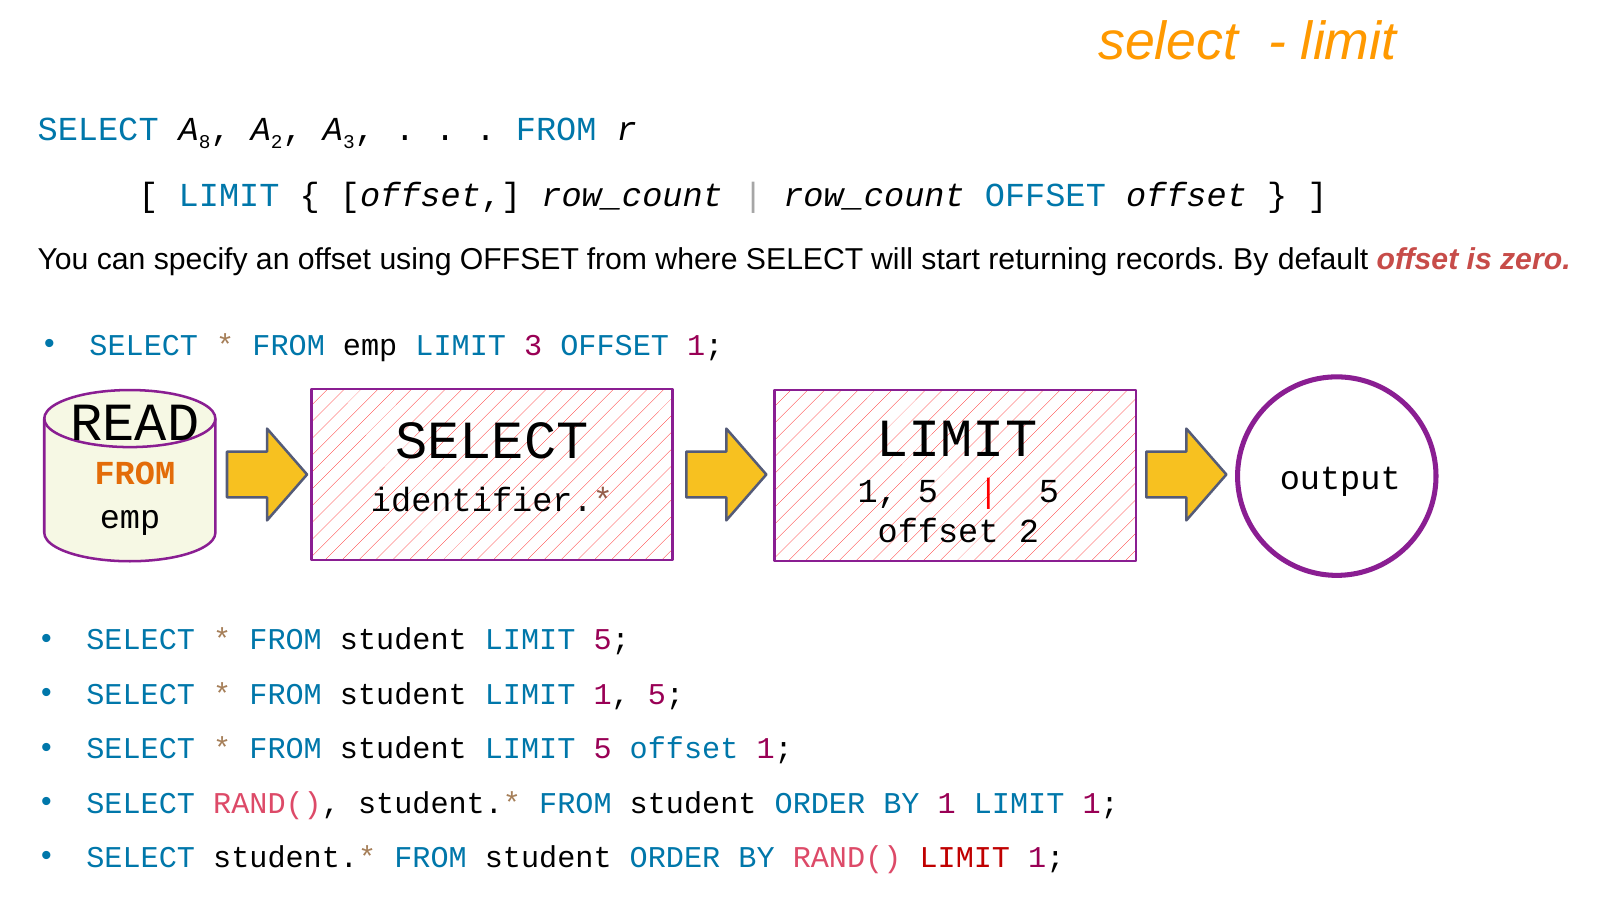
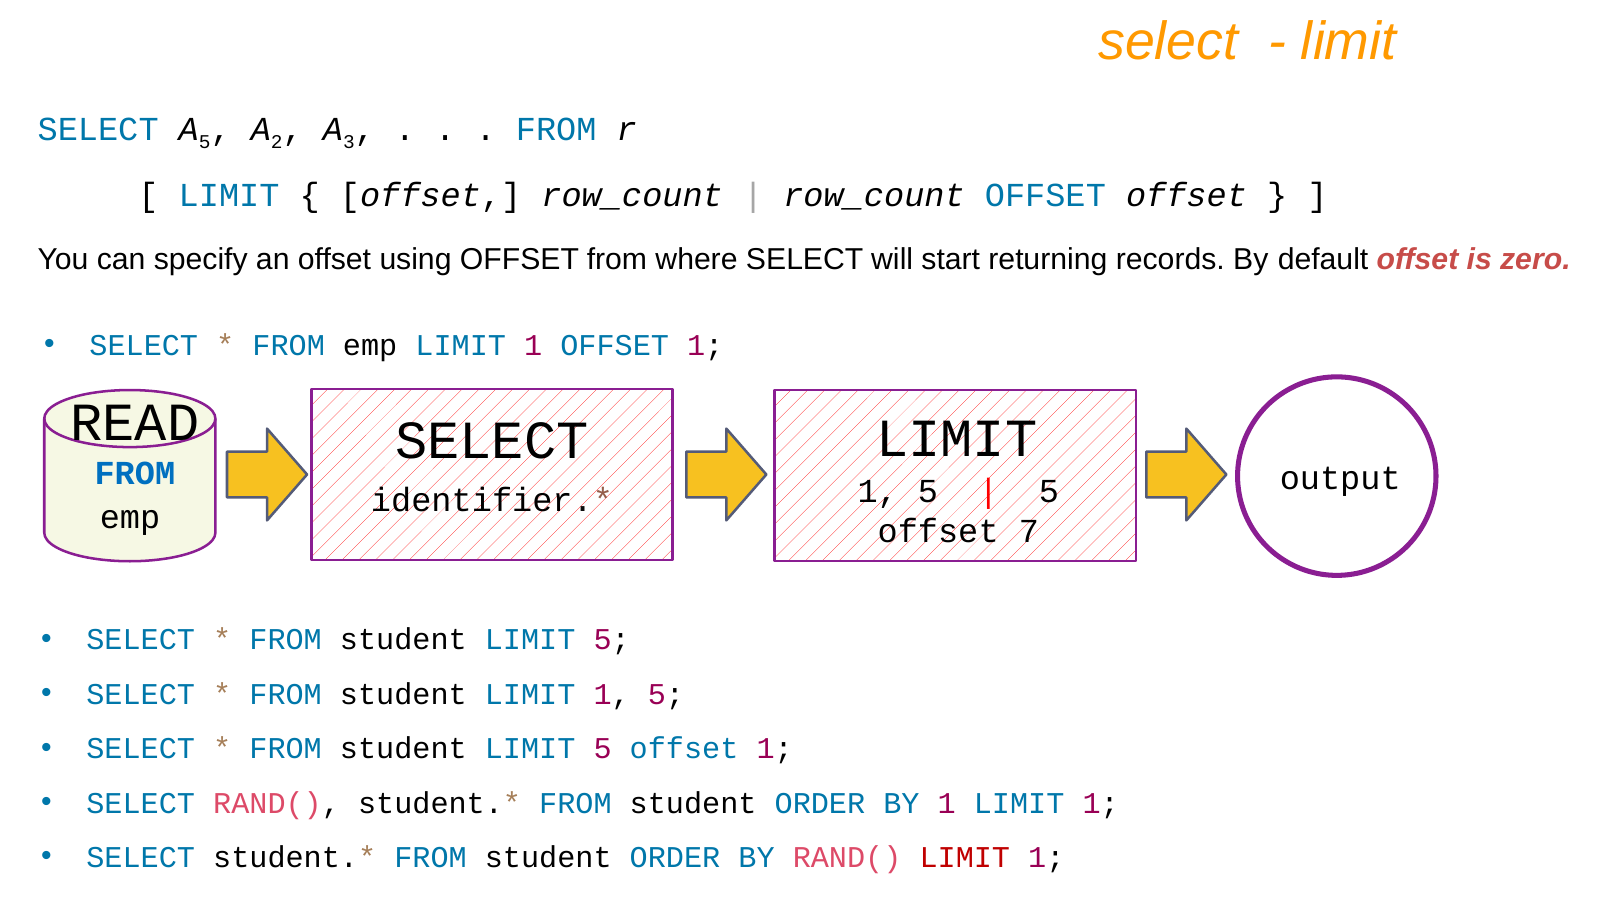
8 at (205, 142): 8 -> 5
emp LIMIT 3: 3 -> 1
FROM at (135, 473) colour: orange -> blue
offset 2: 2 -> 7
